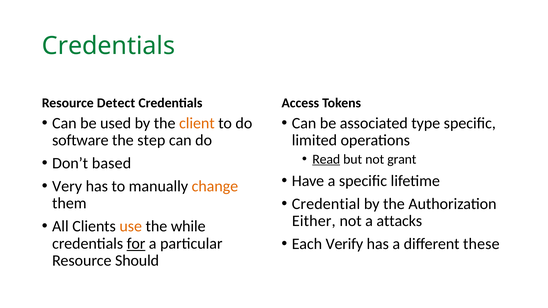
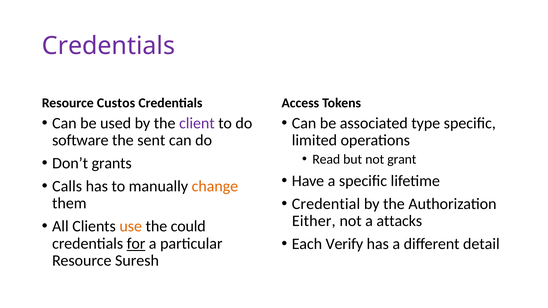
Credentials at (108, 46) colour: green -> purple
Detect: Detect -> Custos
client colour: orange -> purple
step: step -> sent
Read underline: present -> none
based: based -> grants
Very: Very -> Calls
while: while -> could
these: these -> detail
Should: Should -> Suresh
